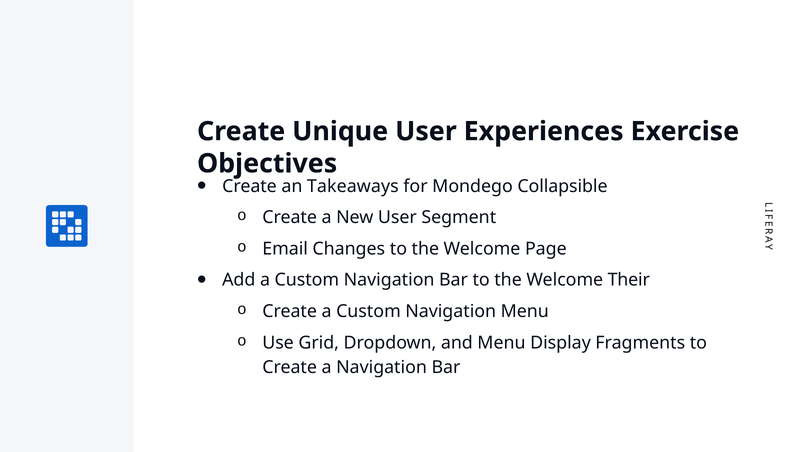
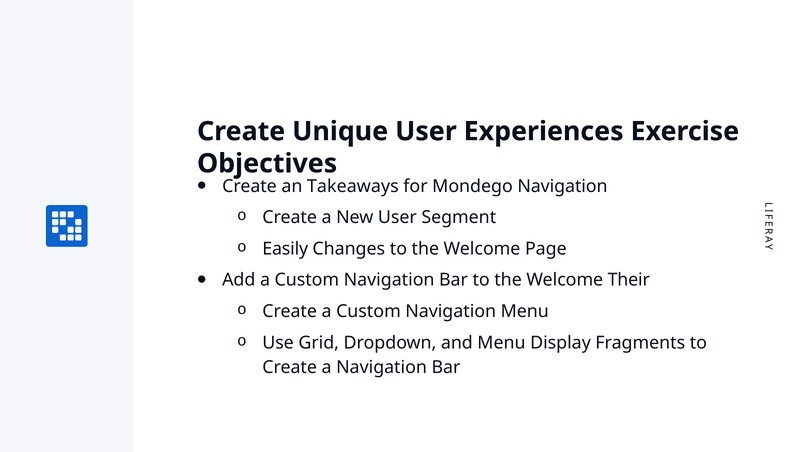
Mondego Collapsible: Collapsible -> Navigation
Email: Email -> Easily
